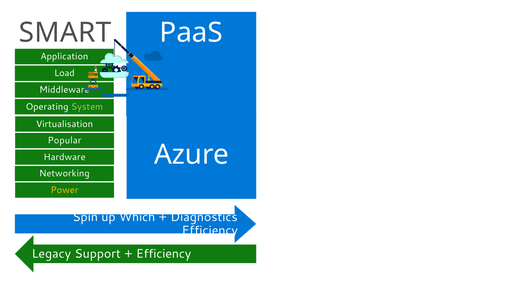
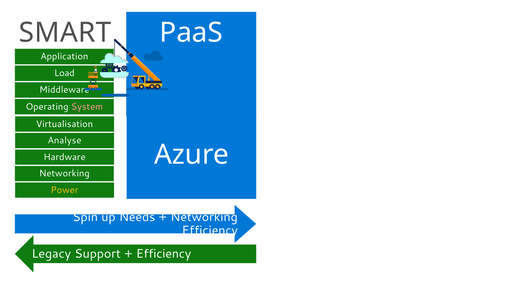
System colour: light green -> pink
Popular: Popular -> Analyse
Which: Which -> Needs
Diagnostics at (204, 217): Diagnostics -> Networking
